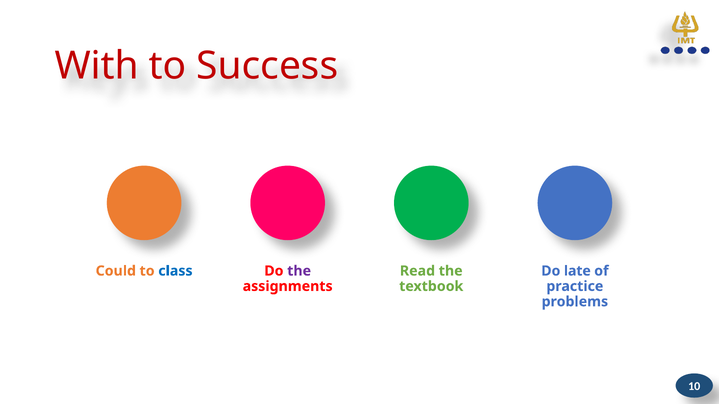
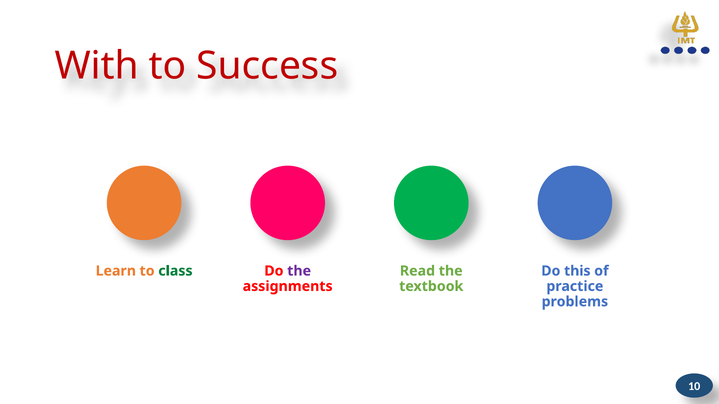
Could: Could -> Learn
class colour: blue -> green
late: late -> this
